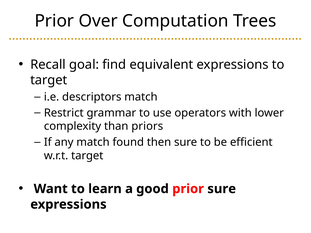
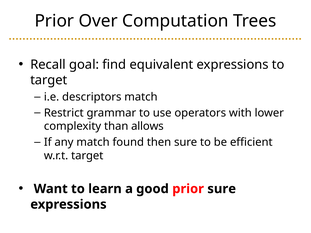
priors: priors -> allows
